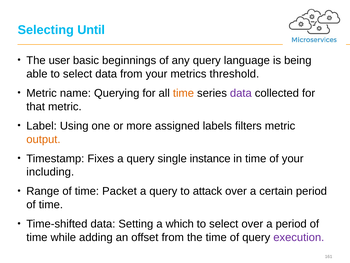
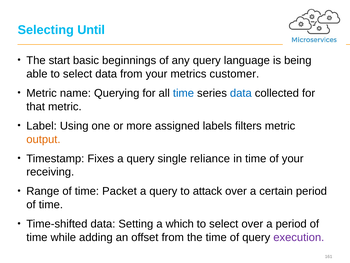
user: user -> start
threshold: threshold -> customer
time at (183, 93) colour: orange -> blue
data at (241, 93) colour: purple -> blue
instance: instance -> reliance
including: including -> receiving
